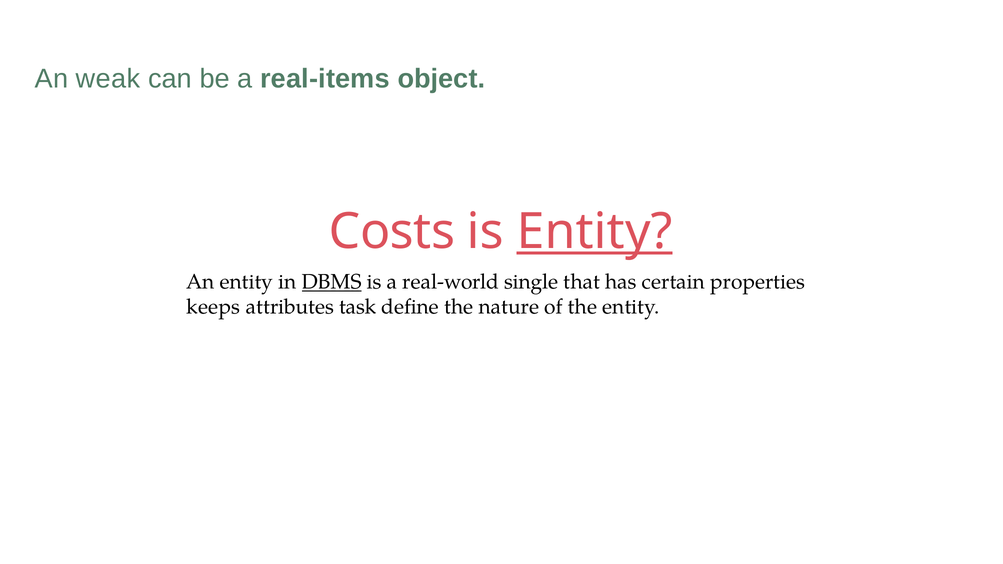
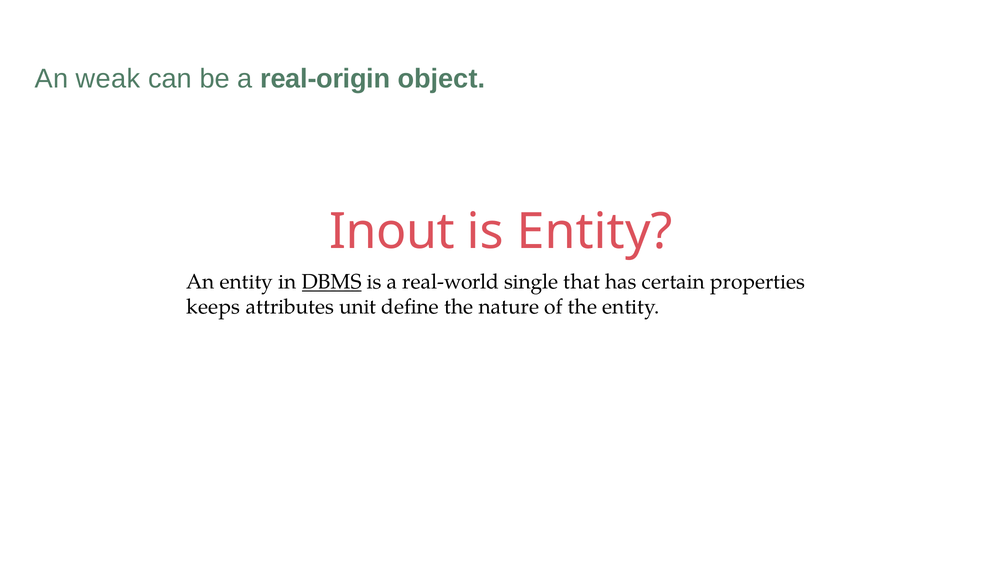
real-items: real-items -> real-origin
Costs: Costs -> Inout
Entity at (595, 232) underline: present -> none
task: task -> unit
